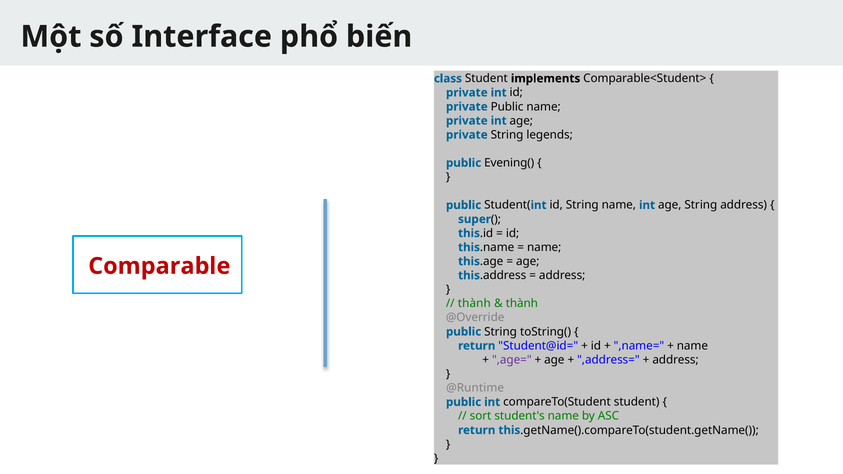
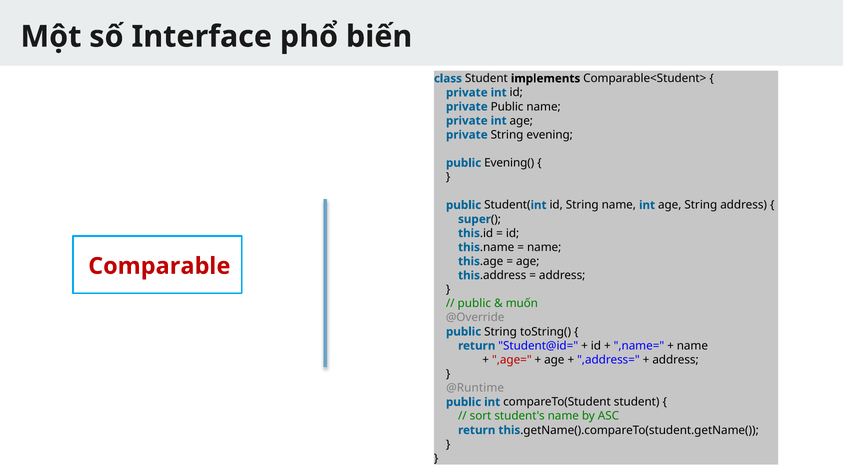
legends: legends -> evening
thành at (474, 304): thành -> public
thành at (522, 304): thành -> muốn
,age= colour: purple -> red
